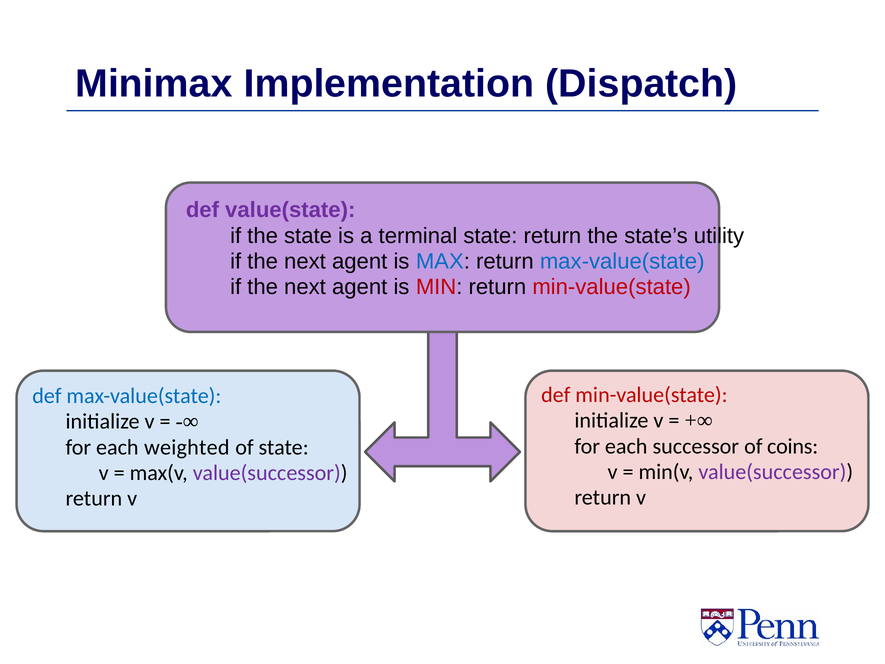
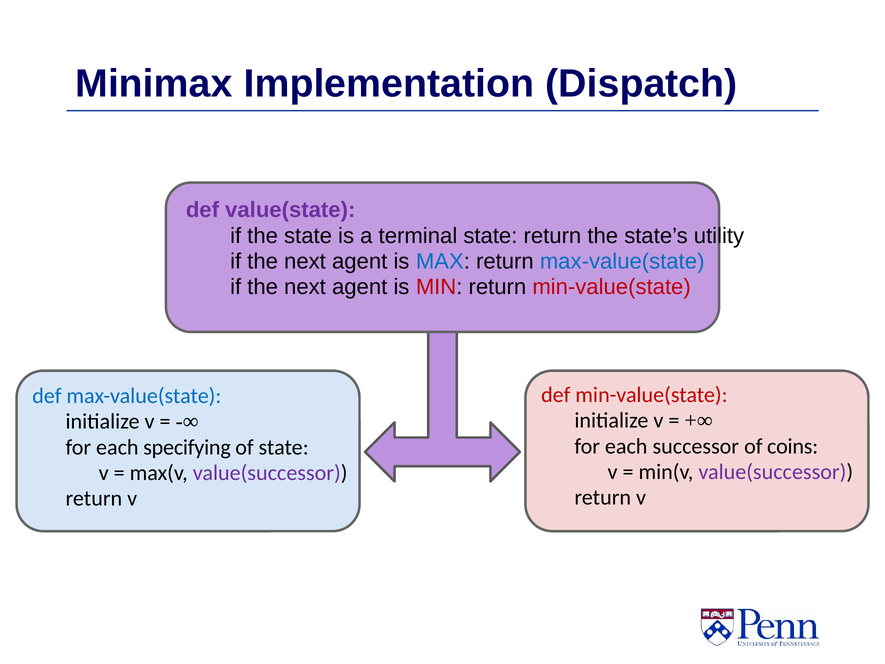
weighted: weighted -> specifying
